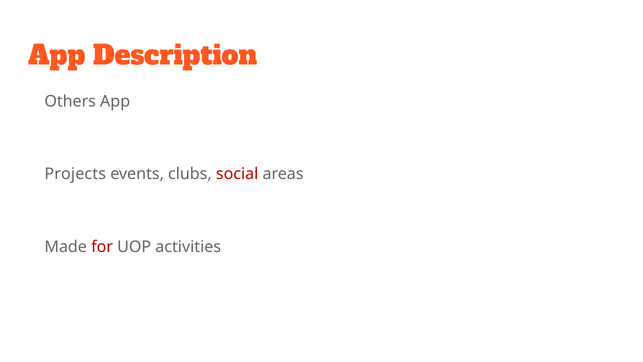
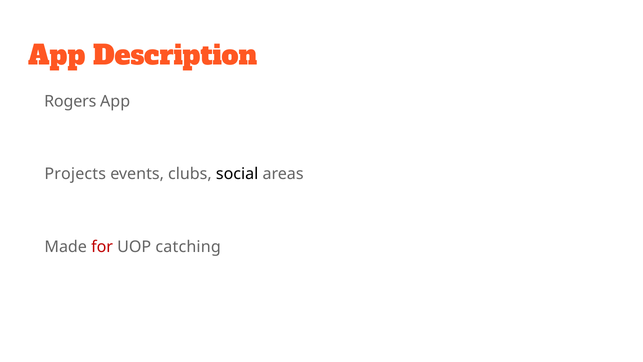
Others: Others -> Rogers
social colour: red -> black
activities: activities -> catching
